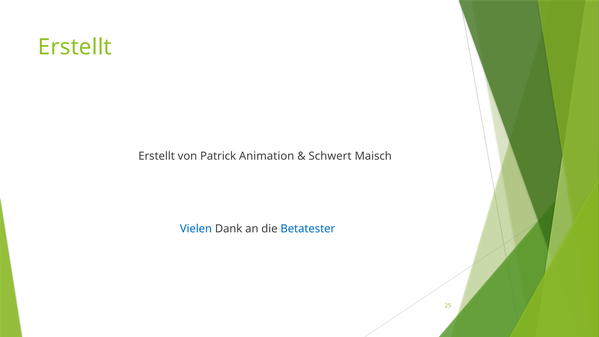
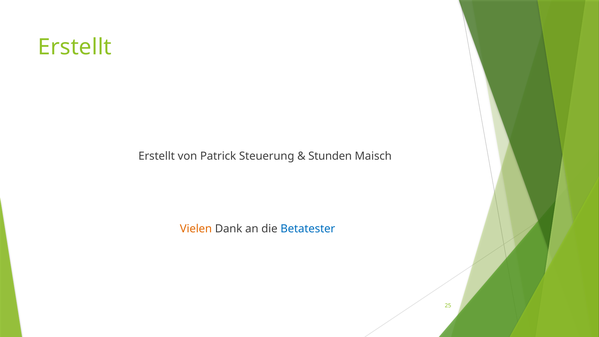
Animation: Animation -> Steuerung
Schwert: Schwert -> Stunden
Vielen colour: blue -> orange
